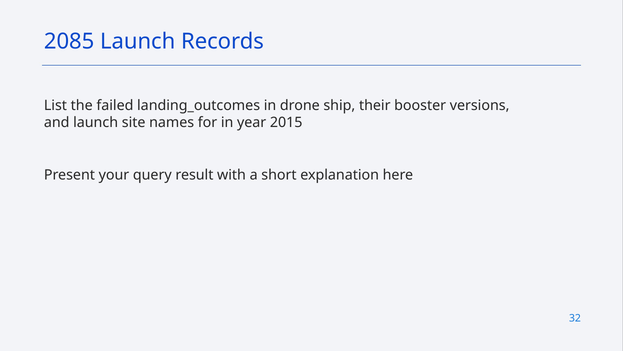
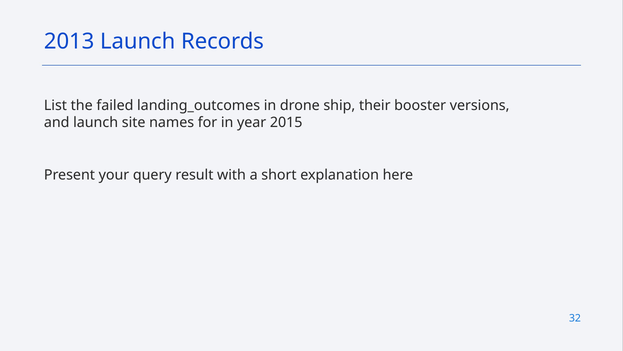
2085: 2085 -> 2013
